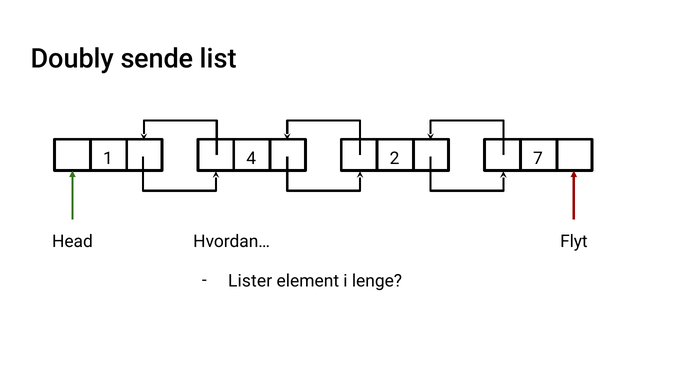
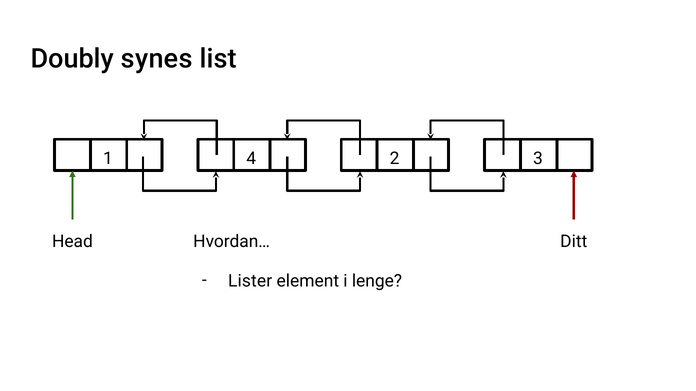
sende: sende -> synes
7: 7 -> 3
Flyt: Flyt -> Ditt
